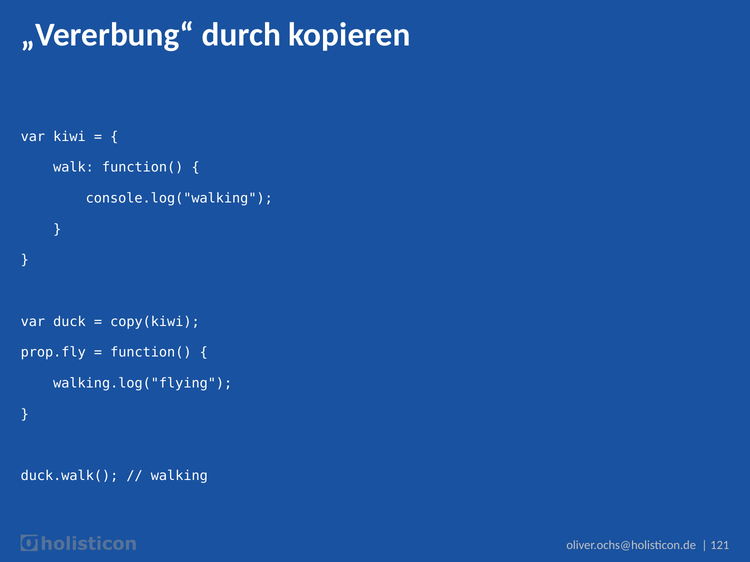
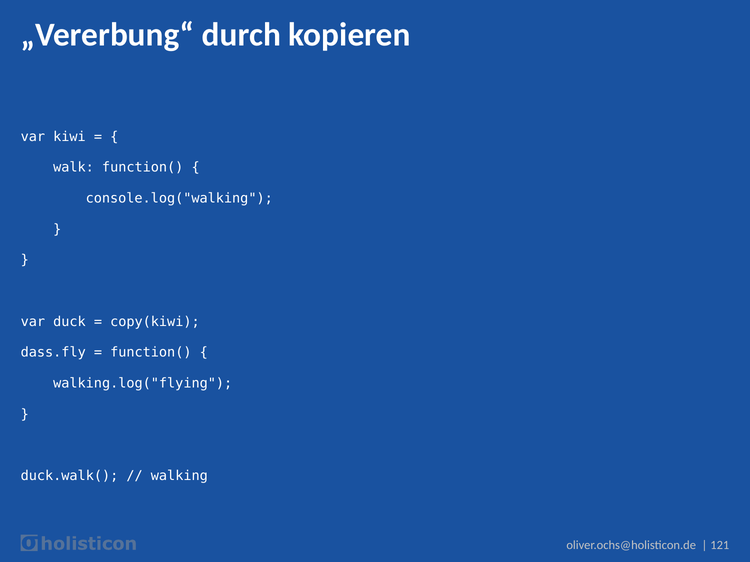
prop.fly: prop.fly -> dass.fly
